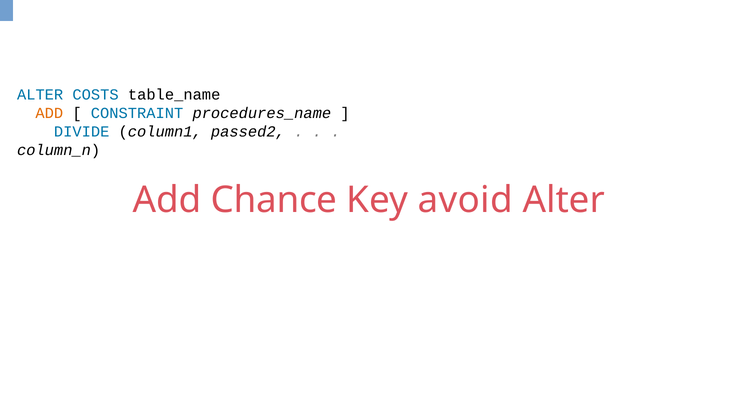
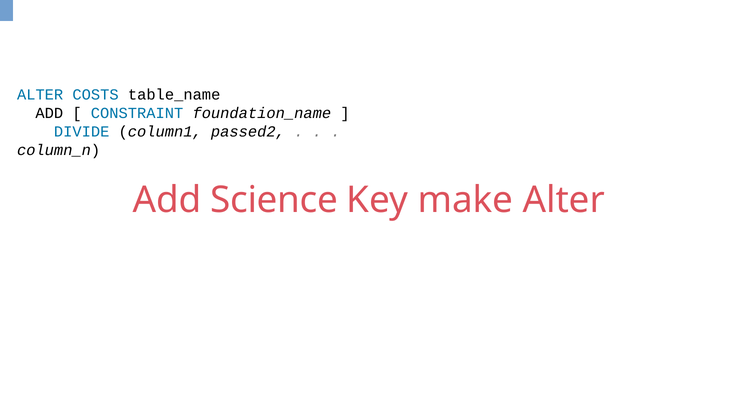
ADD at (49, 113) colour: orange -> black
procedures_name: procedures_name -> foundation_name
Chance: Chance -> Science
avoid: avoid -> make
